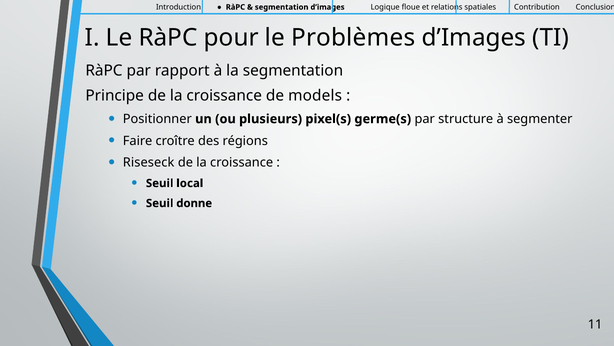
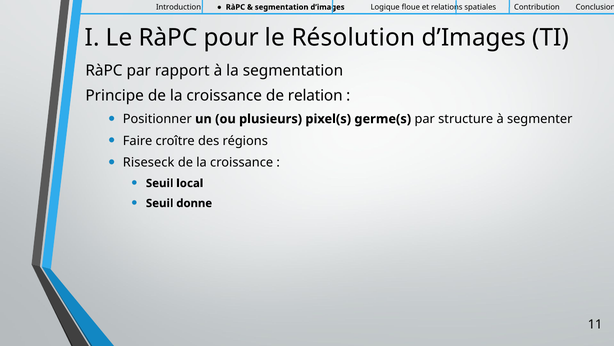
Problèmes: Problèmes -> Résolution
models: models -> relation
